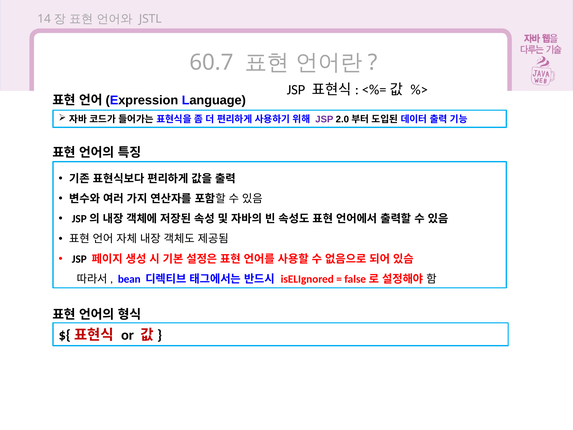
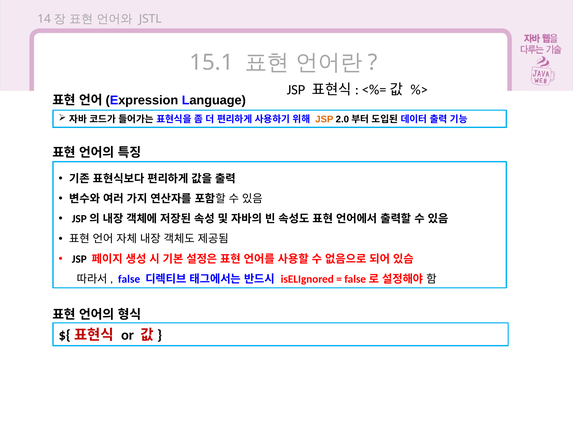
60.7: 60.7 -> 15.1
JSP at (324, 119) colour: purple -> orange
bean: bean -> false
